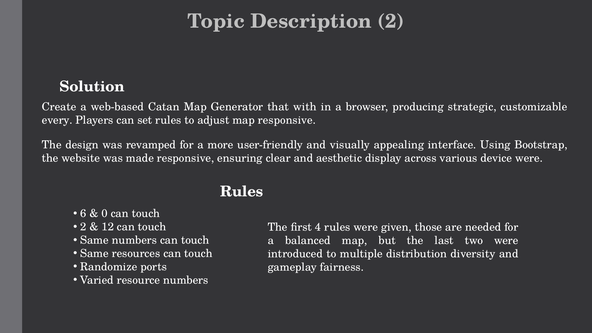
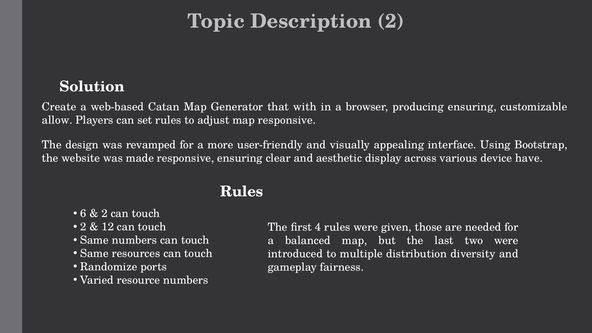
producing strategic: strategic -> ensuring
every: every -> allow
device were: were -> have
0 at (105, 214): 0 -> 2
